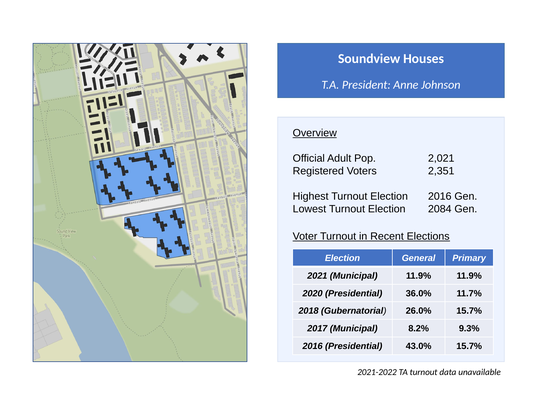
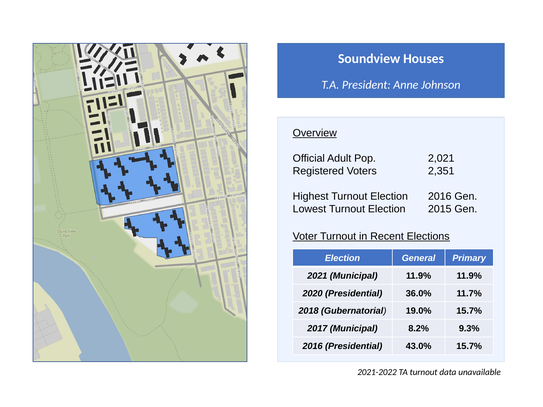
2084: 2084 -> 2015
26.0%: 26.0% -> 19.0%
